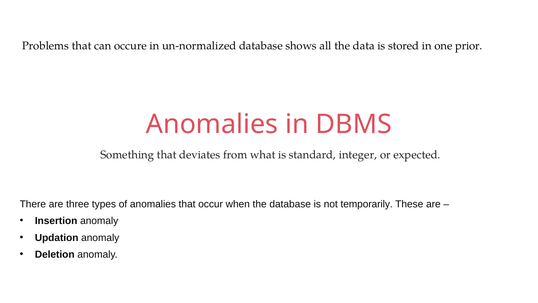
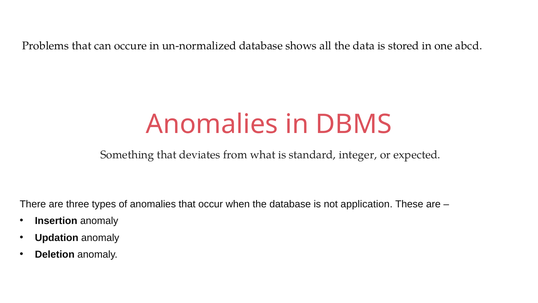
prior: prior -> abcd
temporarily: temporarily -> application
